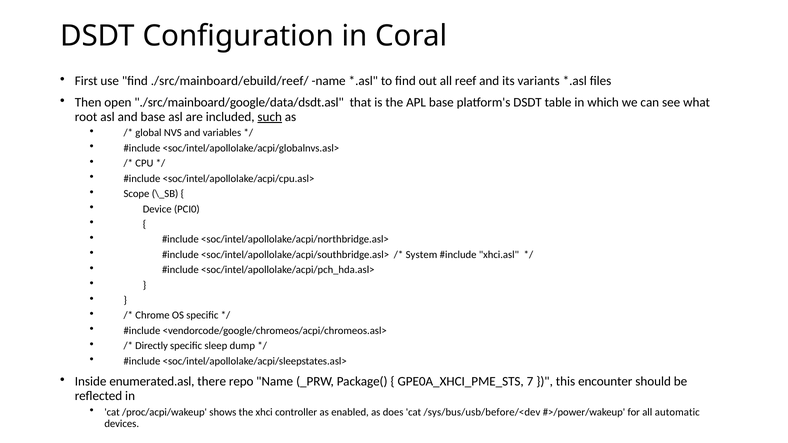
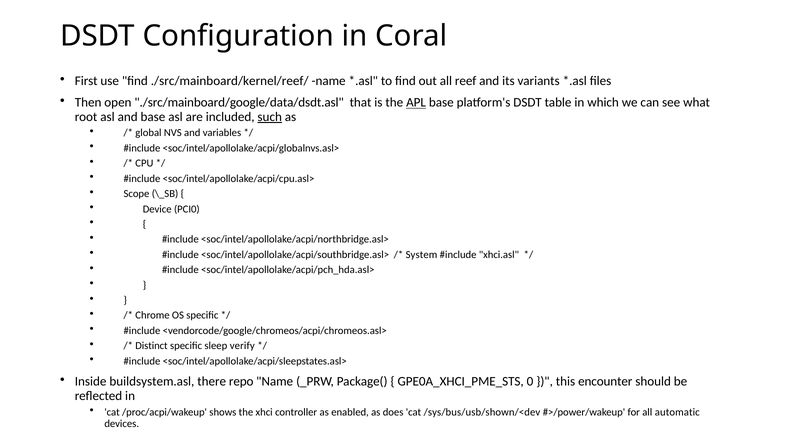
./src/mainboard/ebuild/reef/: ./src/mainboard/ebuild/reef/ -> ./src/mainboard/kernel/reef/
APL underline: none -> present
Directly: Directly -> Distinct
dump: dump -> verify
enumerated.asl: enumerated.asl -> buildsystem.asl
7: 7 -> 0
/sys/bus/usb/before/<dev: /sys/bus/usb/before/<dev -> /sys/bus/usb/shown/<dev
